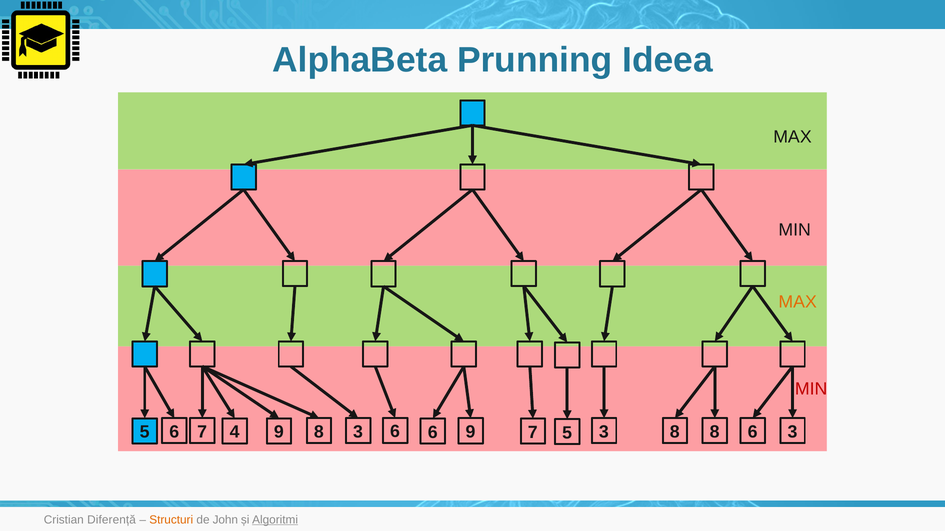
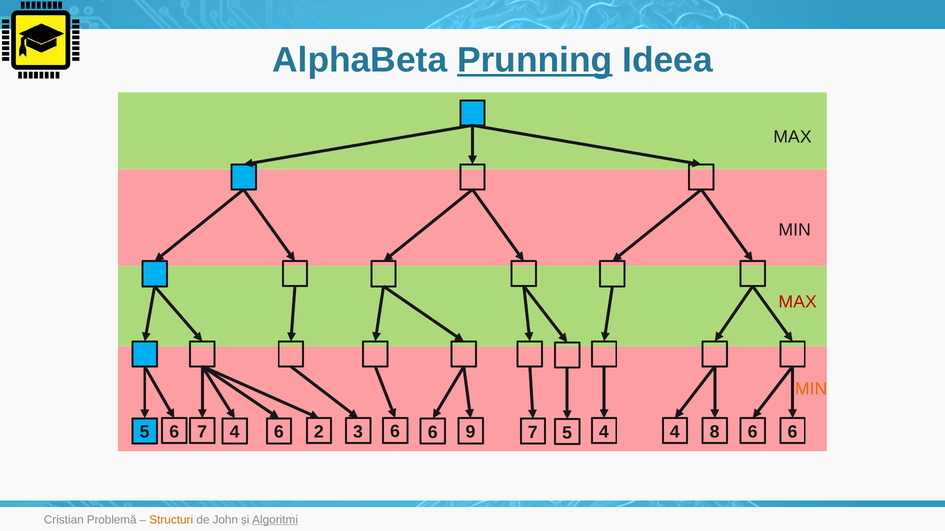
Prunning underline: none -> present
MAX at (798, 302) colour: orange -> red
MIN at (811, 389) colour: red -> orange
3 3: 3 -> 4
5 9: 9 -> 6
4 8: 8 -> 2
8 at (675, 432): 8 -> 4
9 3: 3 -> 6
Diferență: Diferență -> Problemă
